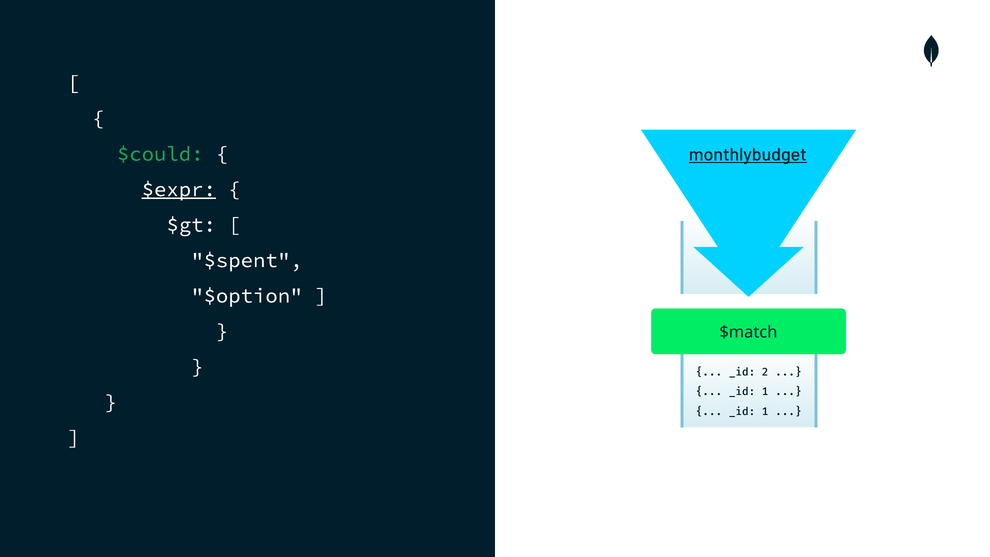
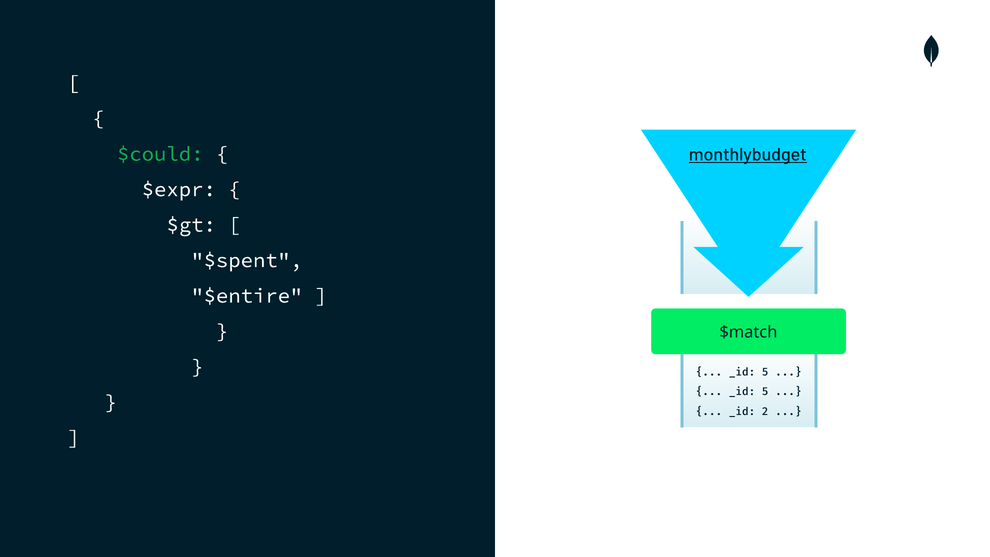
$expr underline: present -> none
$option: $option -> $entire
2 at (765, 372): 2 -> 5
1 at (765, 392): 1 -> 5
1 at (765, 412): 1 -> 2
